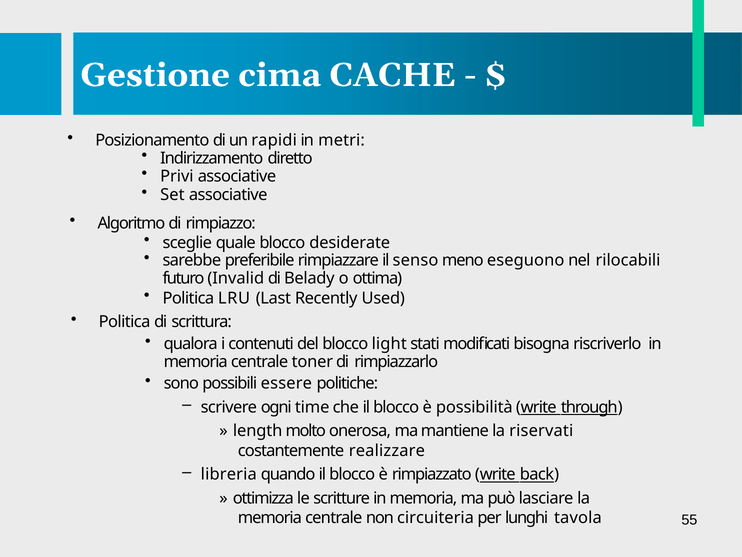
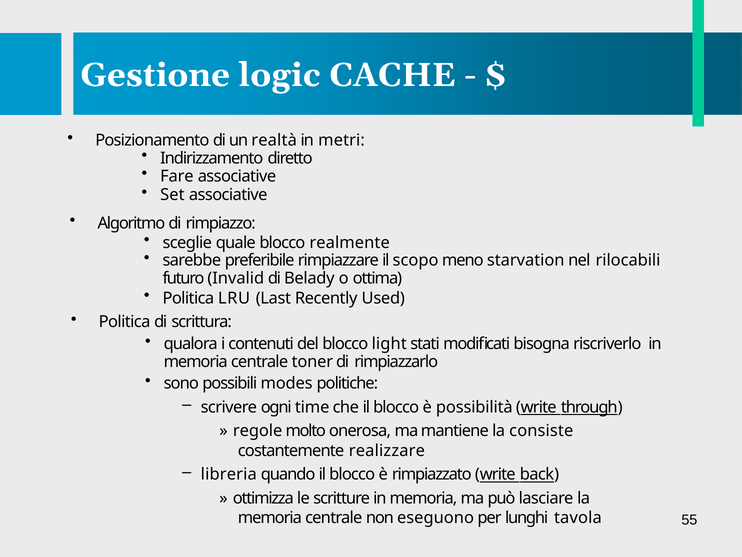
cima: cima -> logic
rapidi: rapidi -> realtà
Privi: Privi -> Fare
desiderate: desiderate -> realmente
senso: senso -> scopo
eseguono: eseguono -> starvation
essere: essere -> modes
length: length -> regole
riservati: riservati -> consiste
circuiteria: circuiteria -> eseguono
